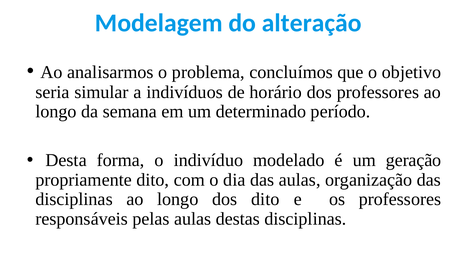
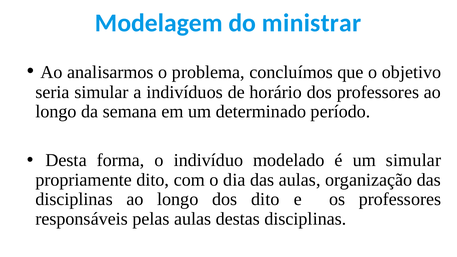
alteração: alteração -> ministrar
um geração: geração -> simular
